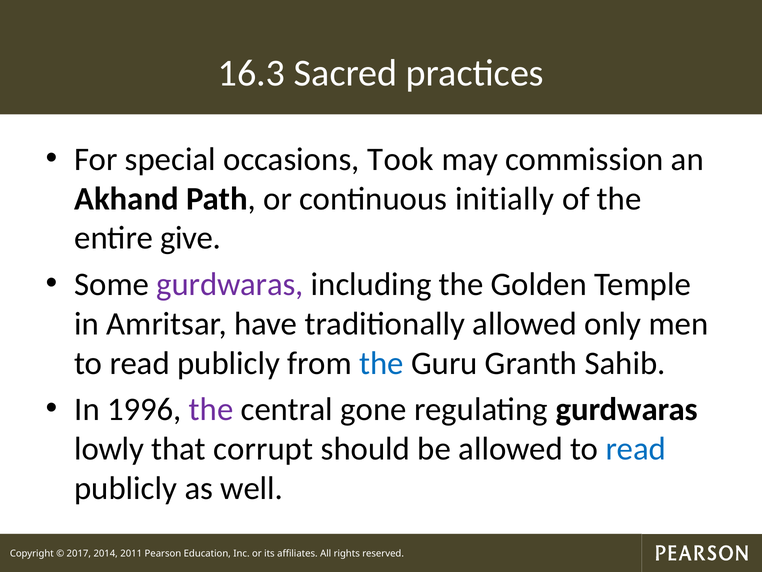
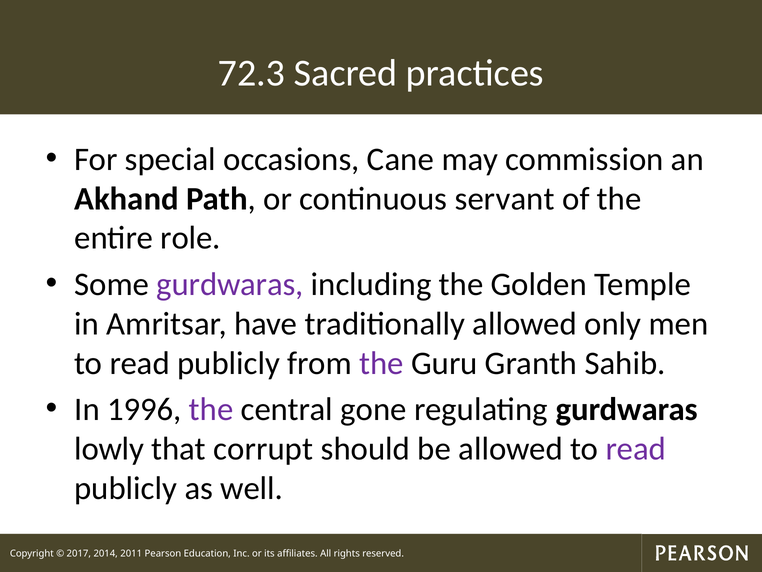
16.3: 16.3 -> 72.3
Took: Took -> Cane
initially: initially -> servant
give: give -> role
the at (381, 363) colour: blue -> purple
read at (636, 448) colour: blue -> purple
